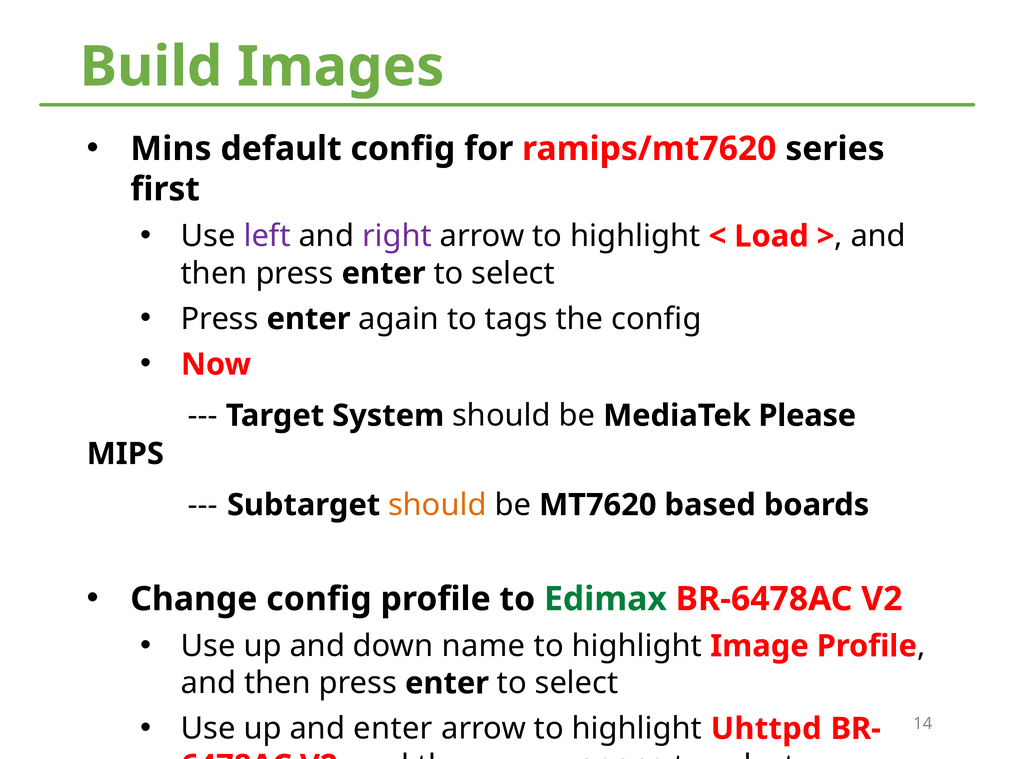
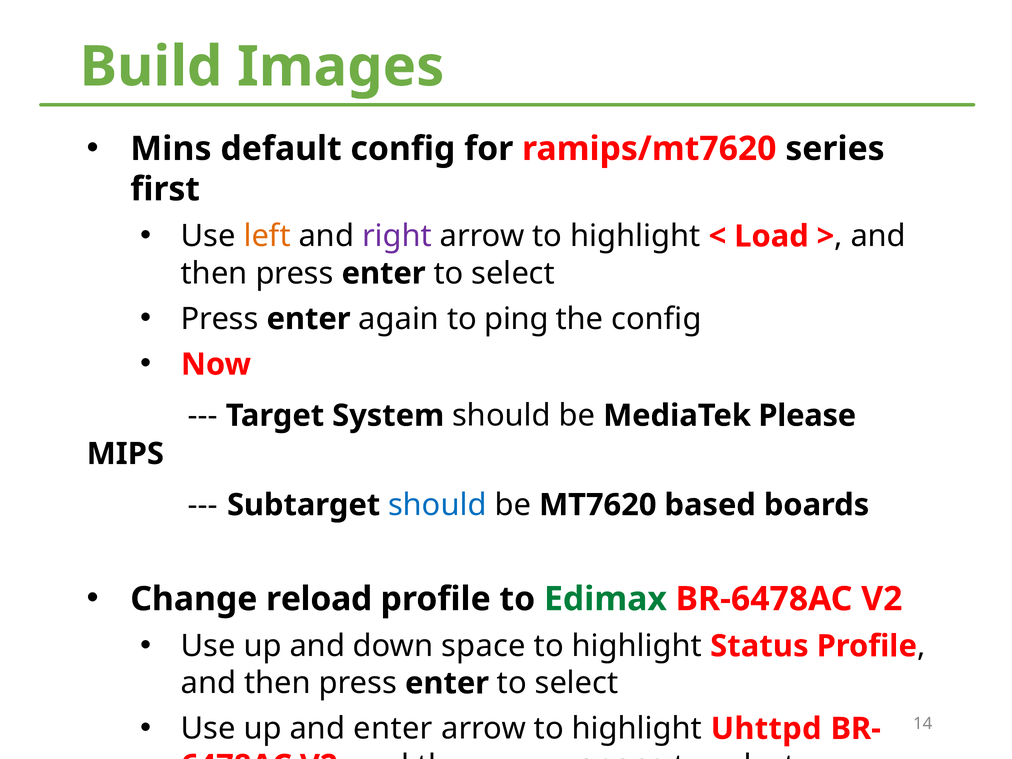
left colour: purple -> orange
tags: tags -> ping
should at (437, 505) colour: orange -> blue
Change config: config -> reload
down name: name -> space
Image: Image -> Status
